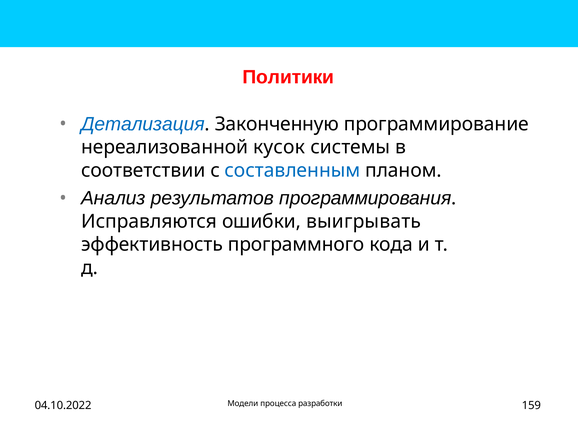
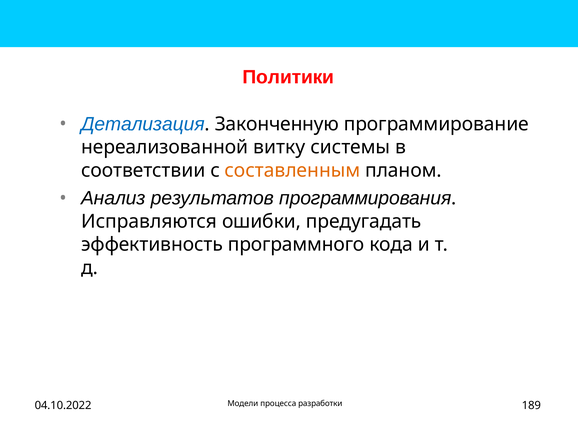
кусок: кусок -> витку
составленным colour: blue -> orange
выигрывать: выигрывать -> предугадать
159: 159 -> 189
